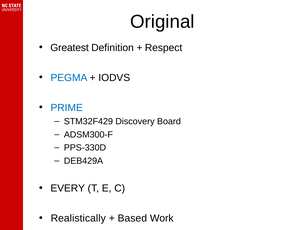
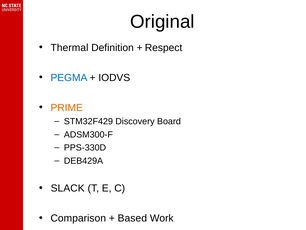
Greatest: Greatest -> Thermal
PRIME colour: blue -> orange
EVERY: EVERY -> SLACK
Realistically: Realistically -> Comparison
